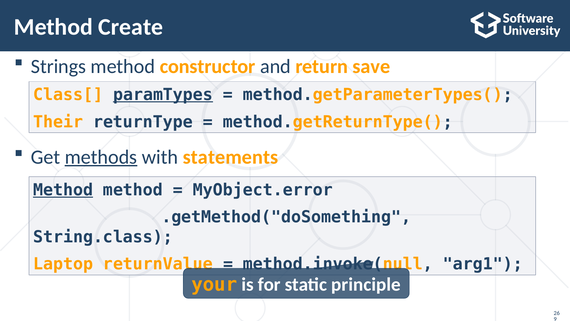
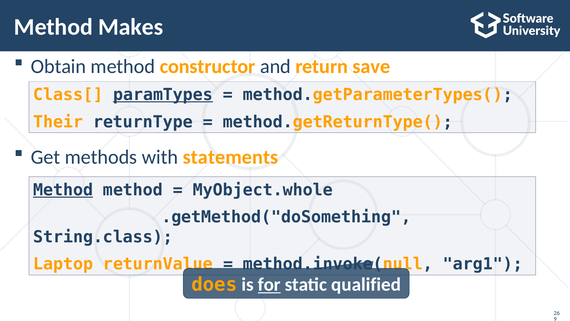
Create: Create -> Makes
Strings: Strings -> Оbtain
methods underline: present -> none
MyObject.error: MyObject.error -> MyObject.whole
your: your -> does
for underline: none -> present
principle: principle -> qualified
